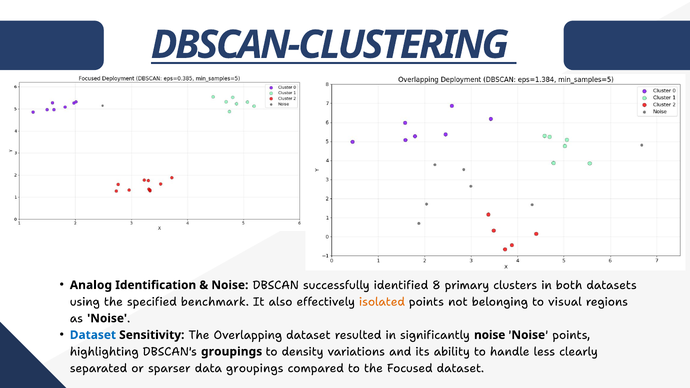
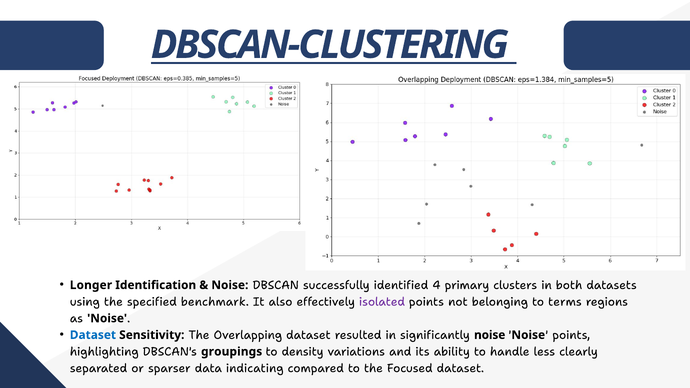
Analog: Analog -> Longer
8: 8 -> 4
isolated colour: orange -> purple
visual: visual -> terms
data groupings: groupings -> indicating
